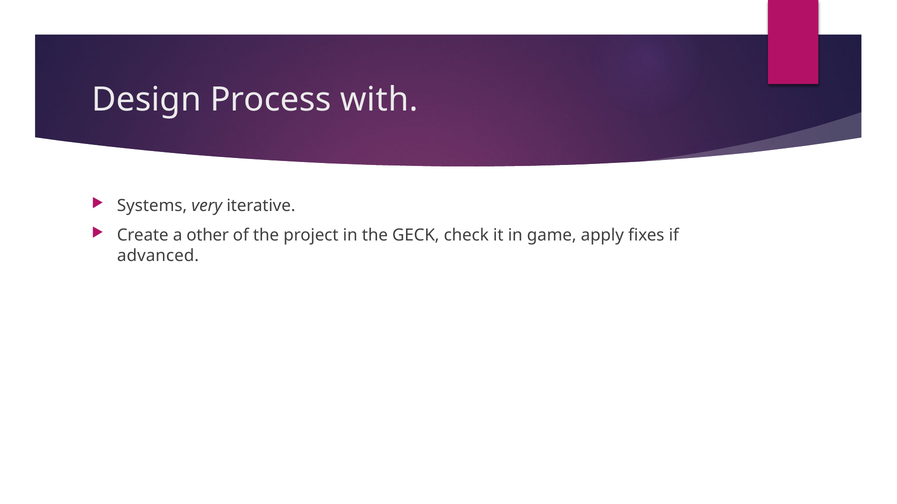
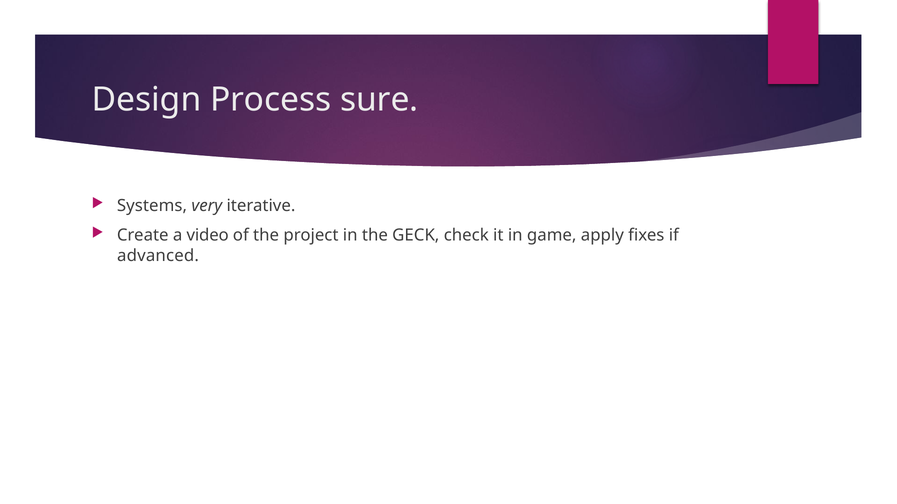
with: with -> sure
other: other -> video
